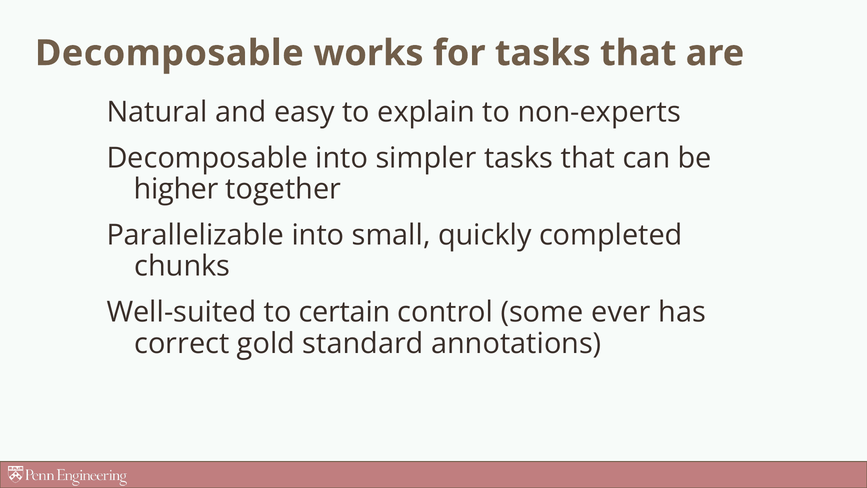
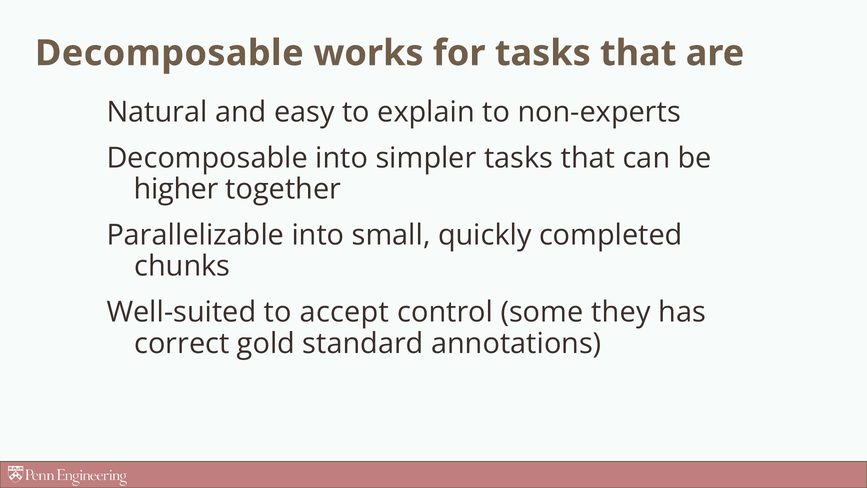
certain: certain -> accept
ever: ever -> they
